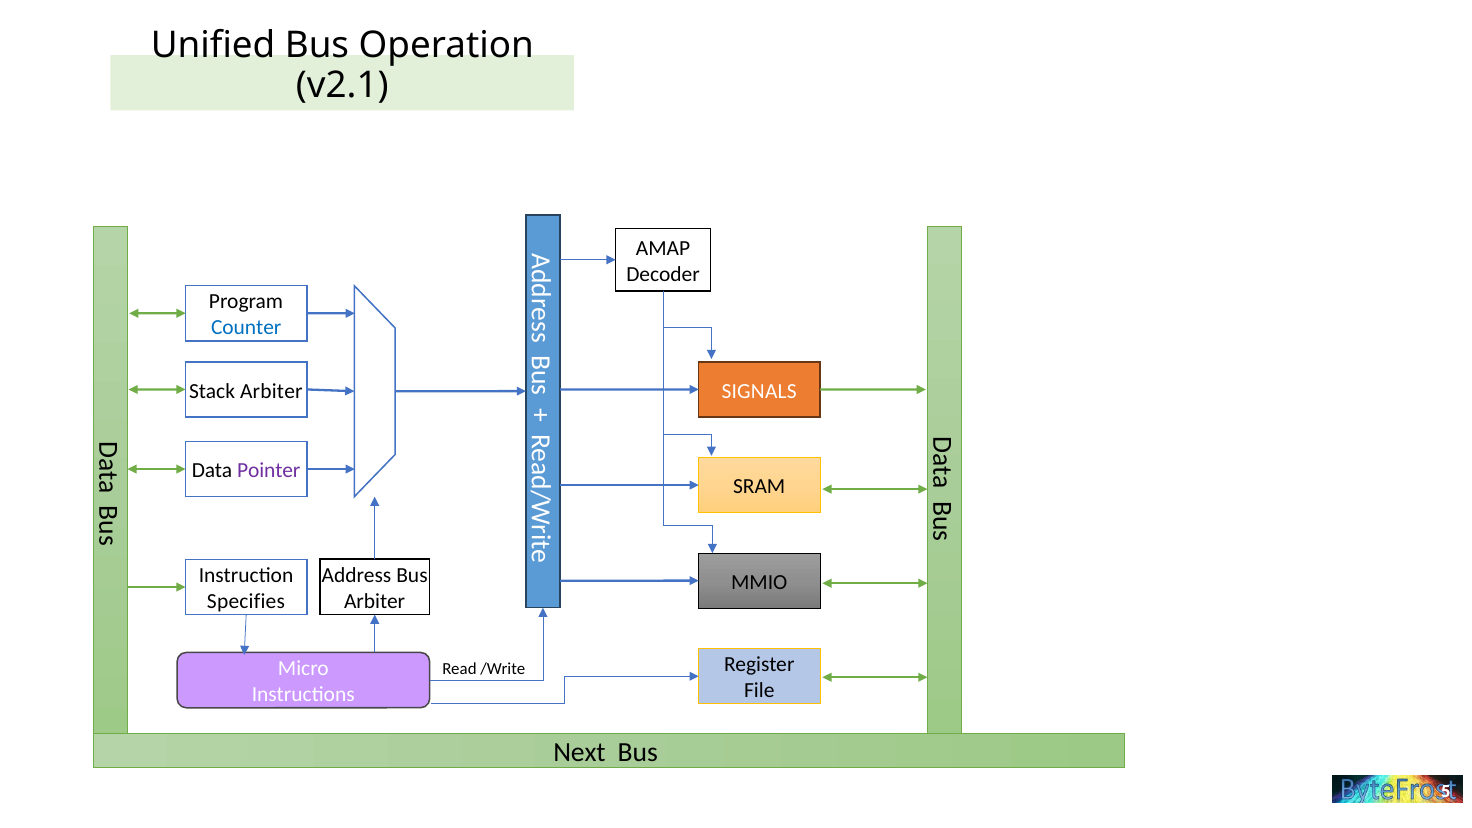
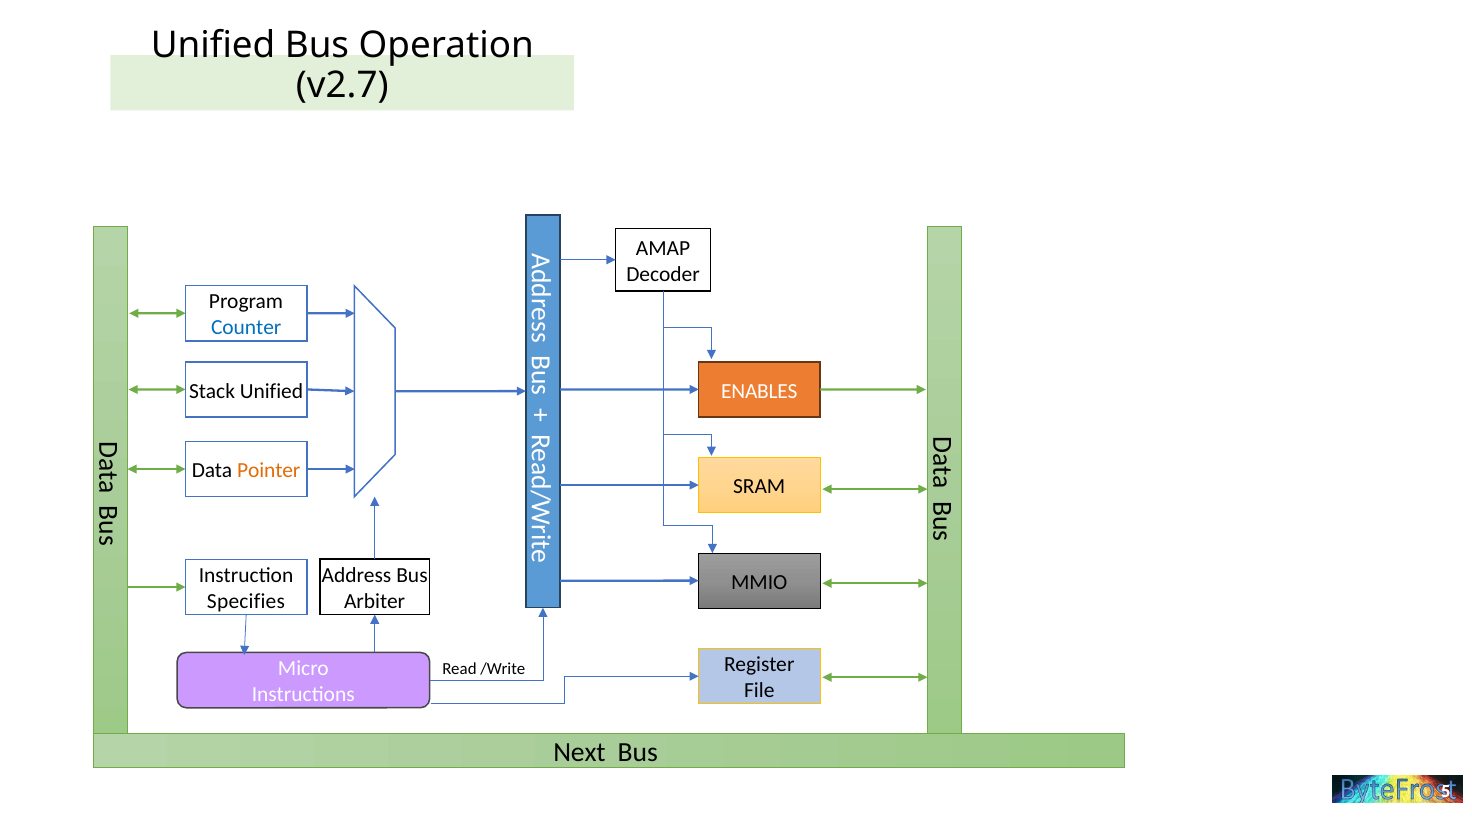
v2.1: v2.1 -> v2.7
Stack Arbiter: Arbiter -> Unified
SIGNALS: SIGNALS -> ENABLES
Pointer colour: purple -> orange
